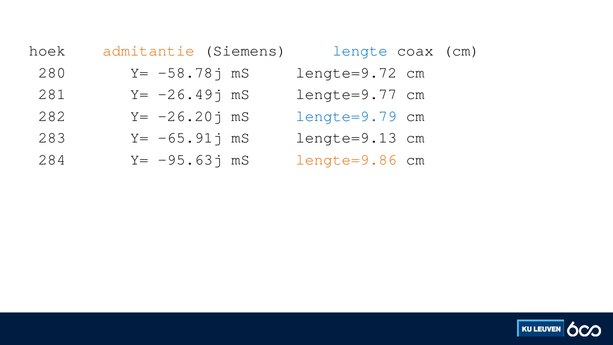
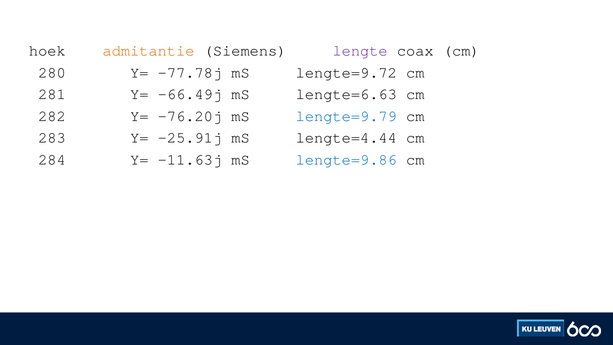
lengte colour: blue -> purple
-58.78j: -58.78j -> -77.78j
-26.49j: -26.49j -> -66.49j
lengte=9.77: lengte=9.77 -> lengte=6.63
-26.20j: -26.20j -> -76.20j
-65.91j: -65.91j -> -25.91j
lengte=9.13: lengte=9.13 -> lengte=4.44
-95.63j: -95.63j -> -11.63j
lengte=9.86 colour: orange -> blue
